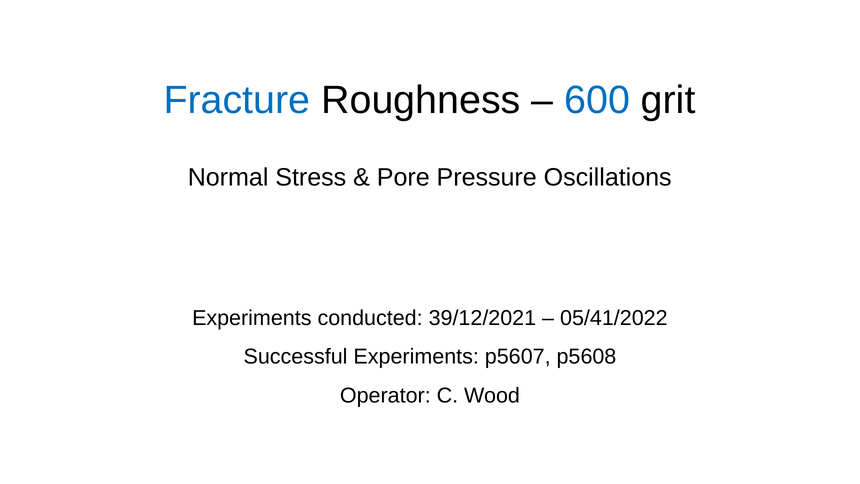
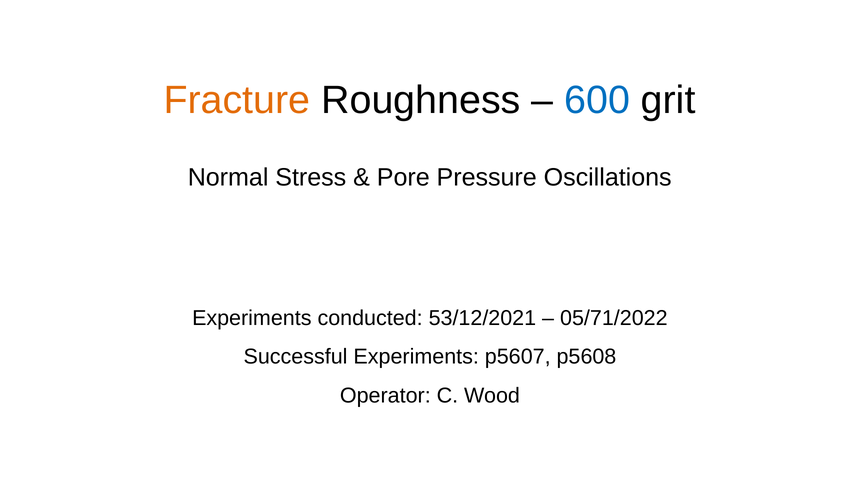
Fracture colour: blue -> orange
39/12/2021: 39/12/2021 -> 53/12/2021
05/41/2022: 05/41/2022 -> 05/71/2022
